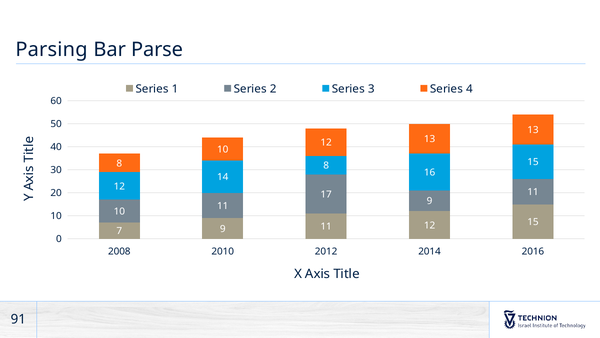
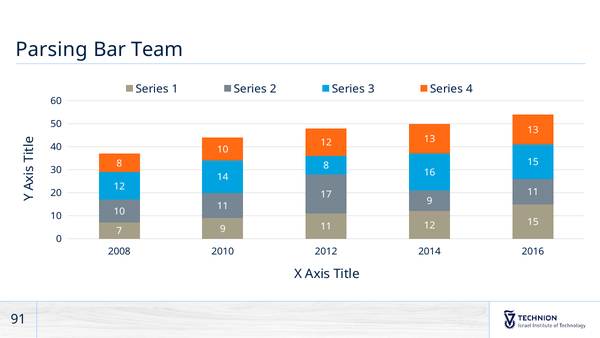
Parse: Parse -> Team
